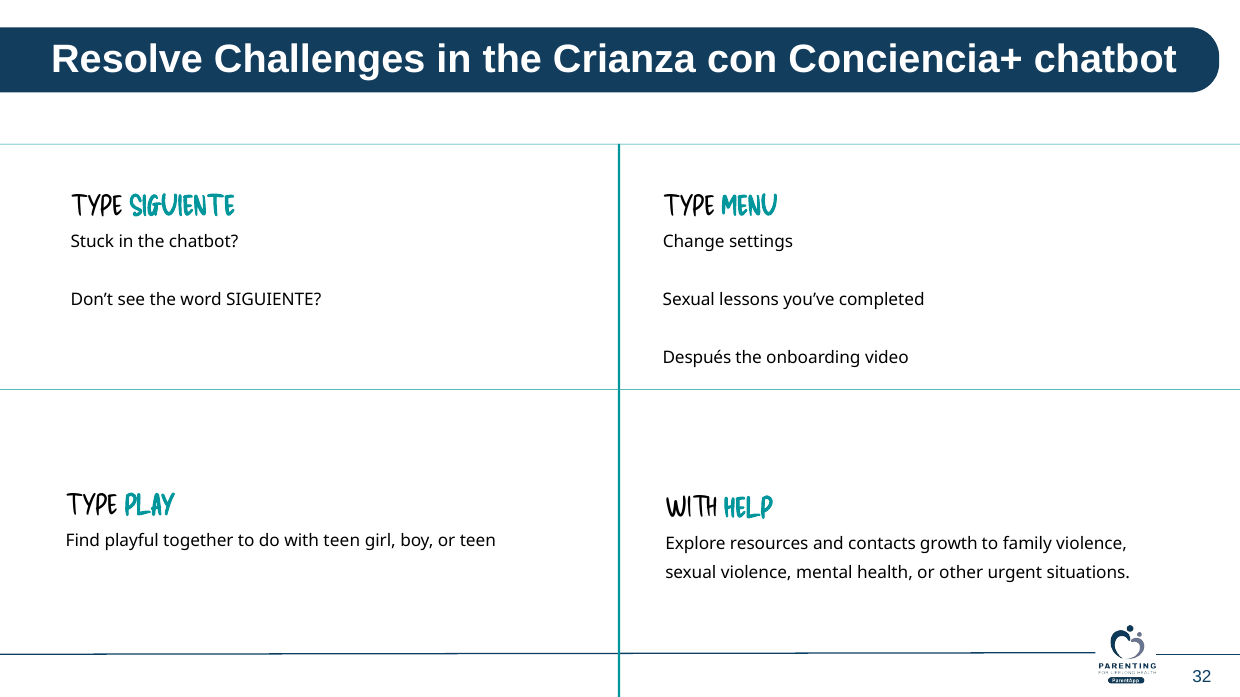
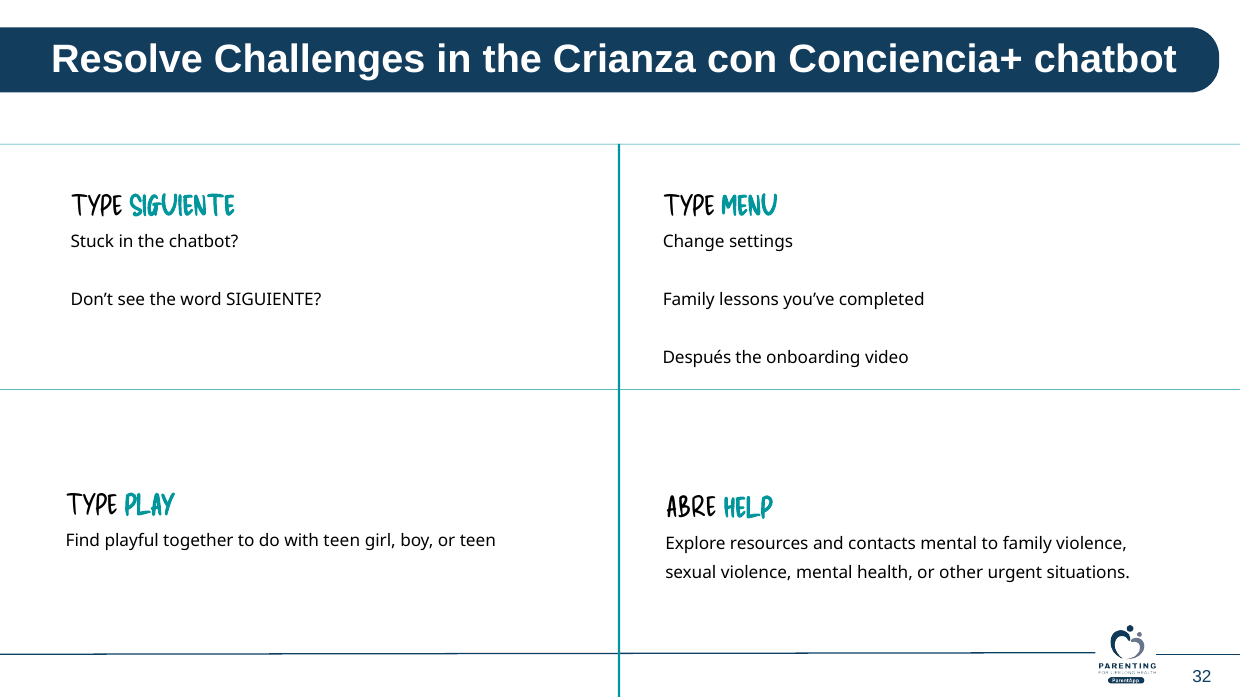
Sexual at (689, 300): Sexual -> Family
WITH at (691, 509): WITH -> ABRE
contacts growth: growth -> mental
